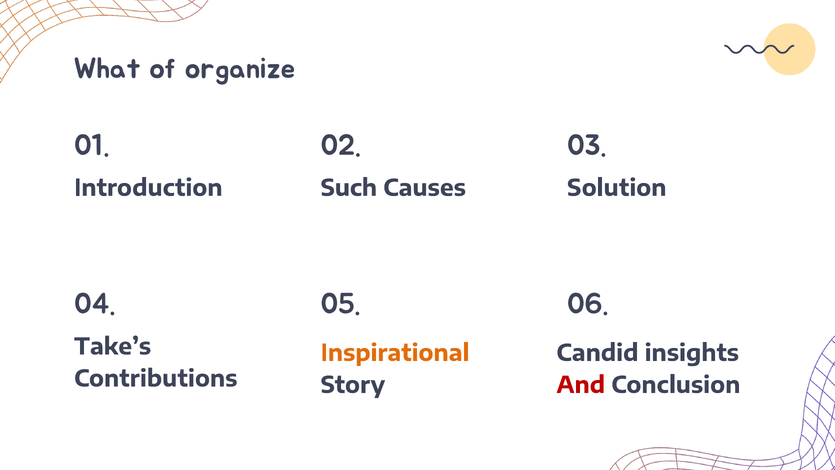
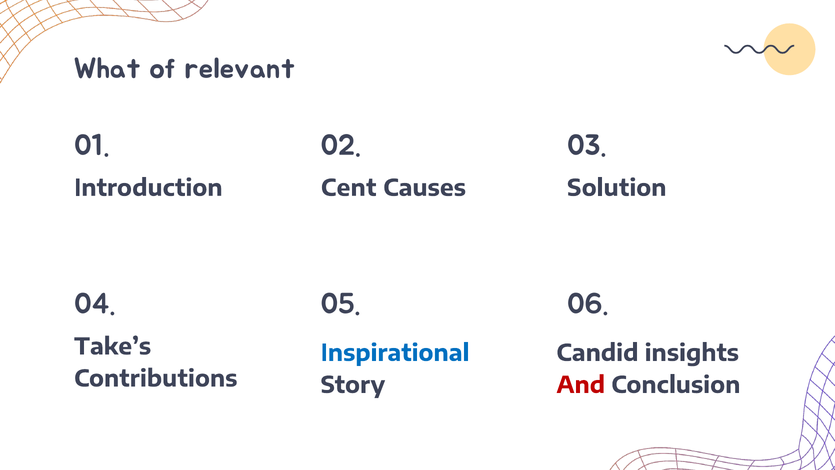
organize: organize -> relevant
Such: Such -> Cent
Inspirational colour: orange -> blue
